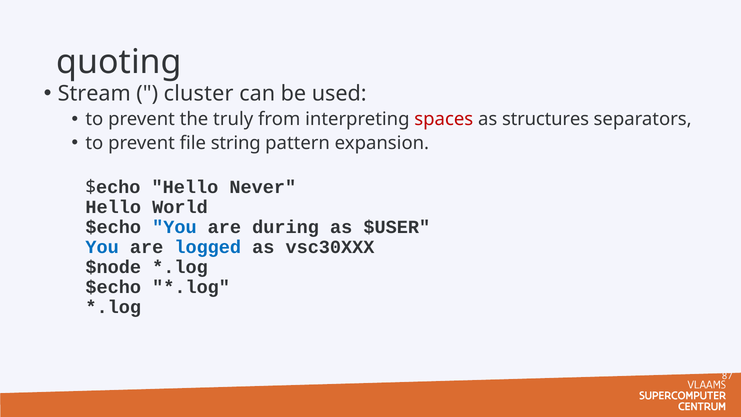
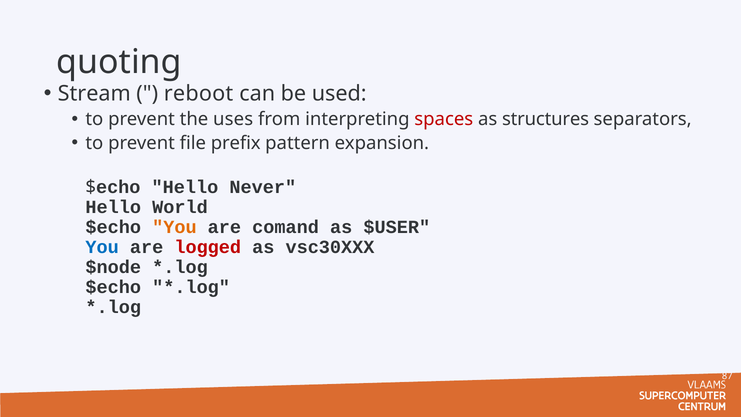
cluster: cluster -> reboot
truly: truly -> uses
string: string -> prefix
You at (174, 227) colour: blue -> orange
during: during -> comand
logged colour: blue -> red
